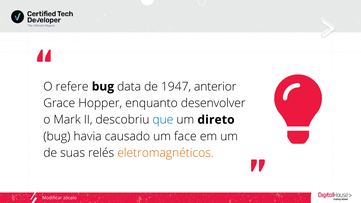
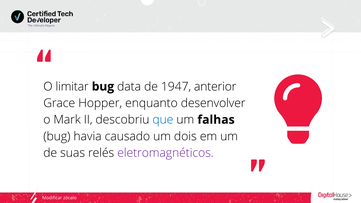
refere: refere -> limitar
direto: direto -> falhas
face: face -> dois
eletromagnéticos colour: orange -> purple
